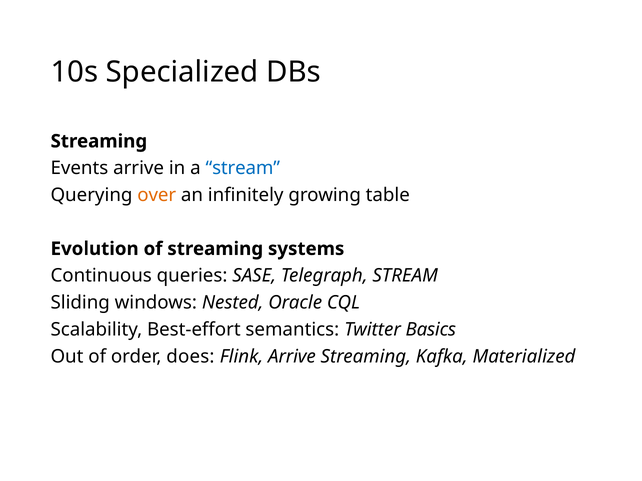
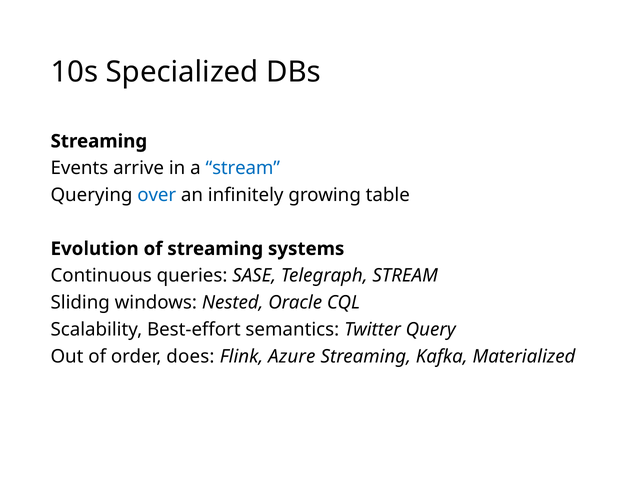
over colour: orange -> blue
Basics: Basics -> Query
Flink Arrive: Arrive -> Azure
